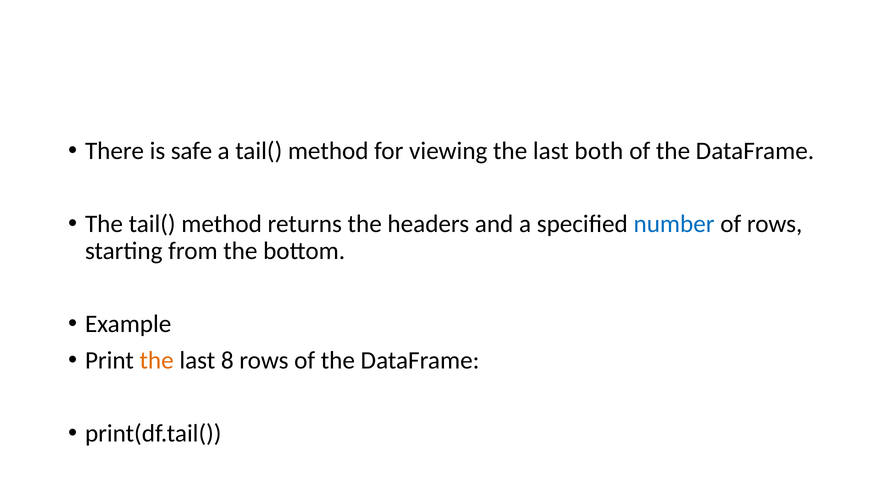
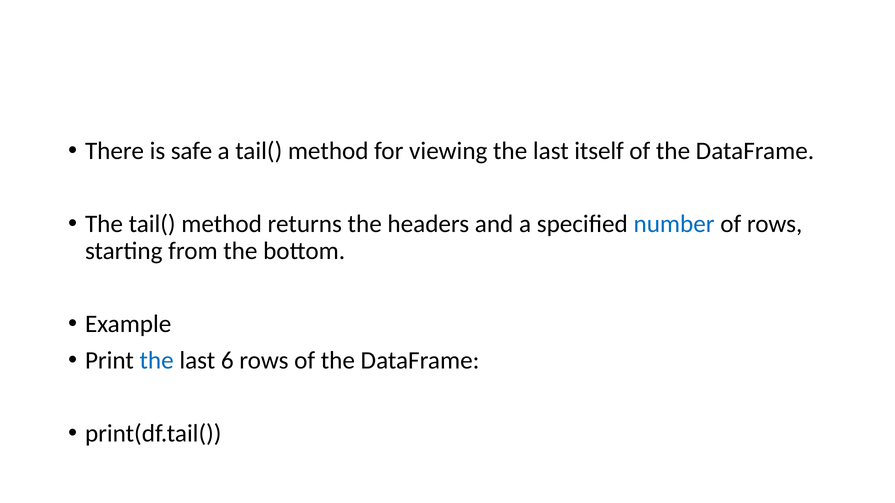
both: both -> itself
the at (157, 361) colour: orange -> blue
8: 8 -> 6
